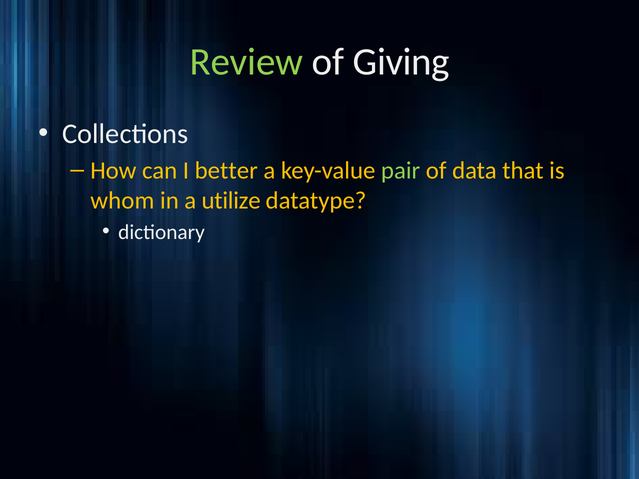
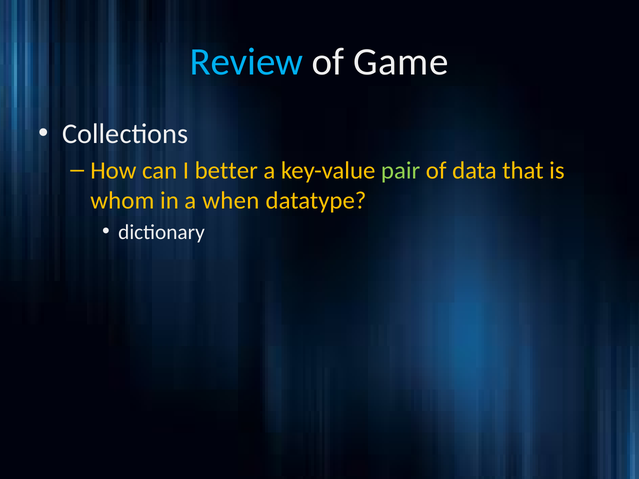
Review colour: light green -> light blue
Giving: Giving -> Game
utilize: utilize -> when
